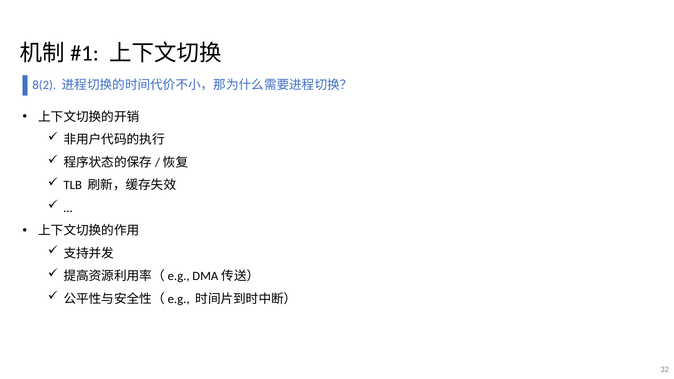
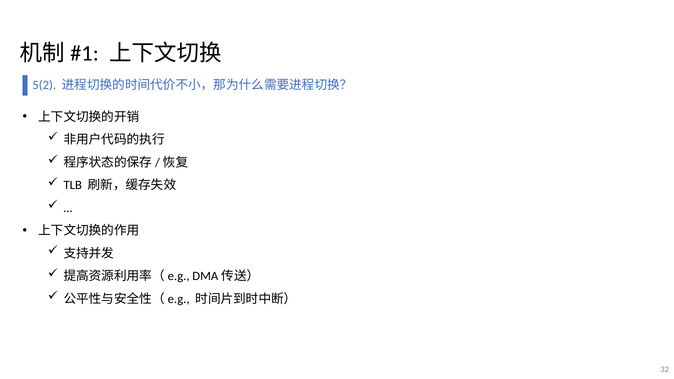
8(2: 8(2 -> 5(2
